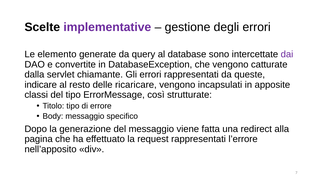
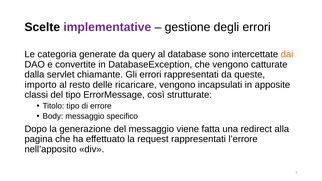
elemento: elemento -> categoria
dai colour: purple -> orange
indicare: indicare -> importo
